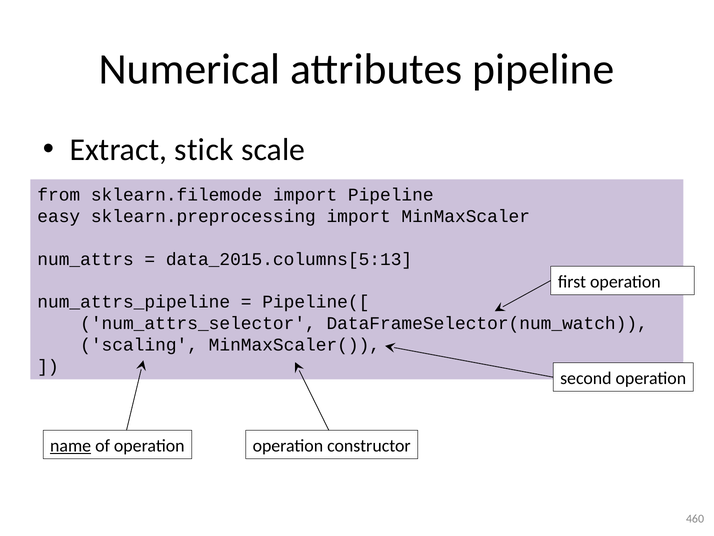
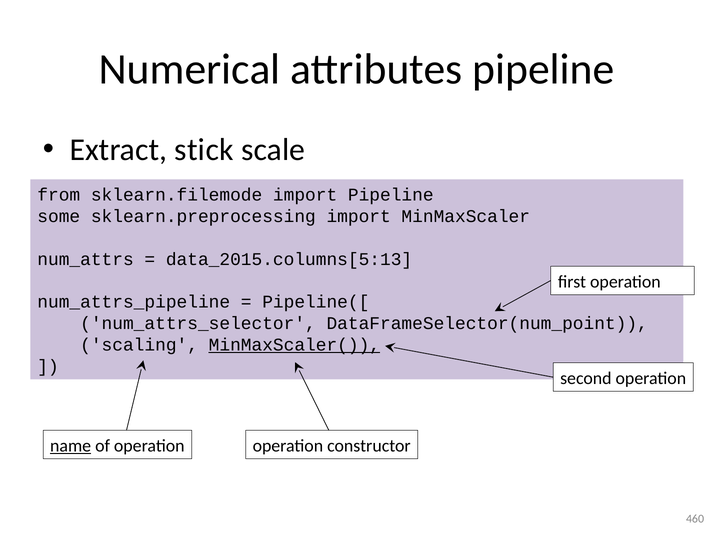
easy: easy -> some
DataFrameSelector(num_watch: DataFrameSelector(num_watch -> DataFrameSelector(num_point
MinMaxScaler( underline: none -> present
